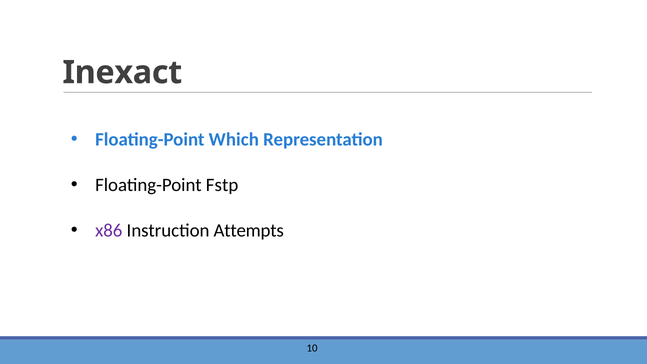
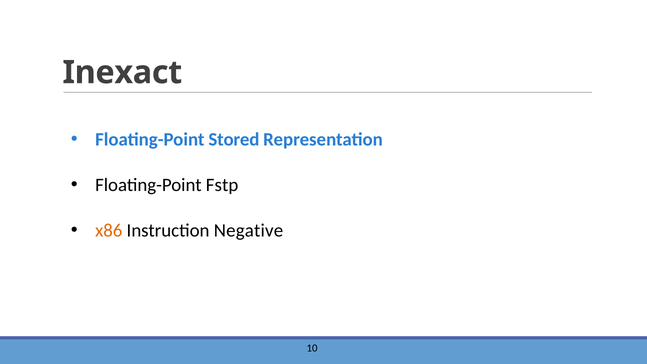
Which: Which -> Stored
x86 colour: purple -> orange
Attempts: Attempts -> Negative
